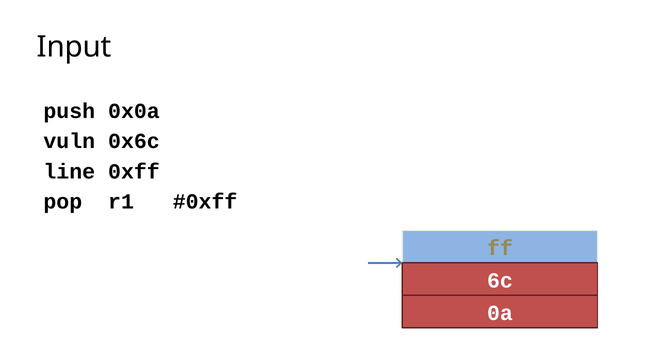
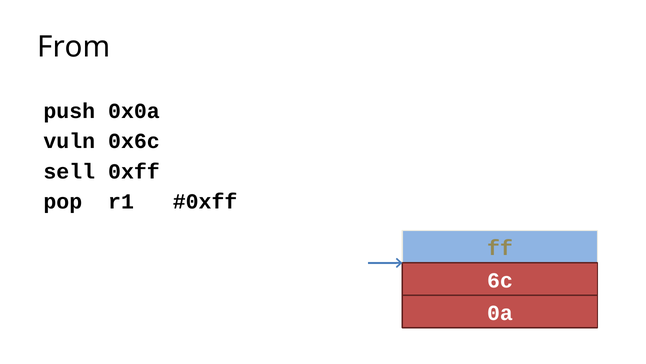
Input: Input -> From
line: line -> sell
